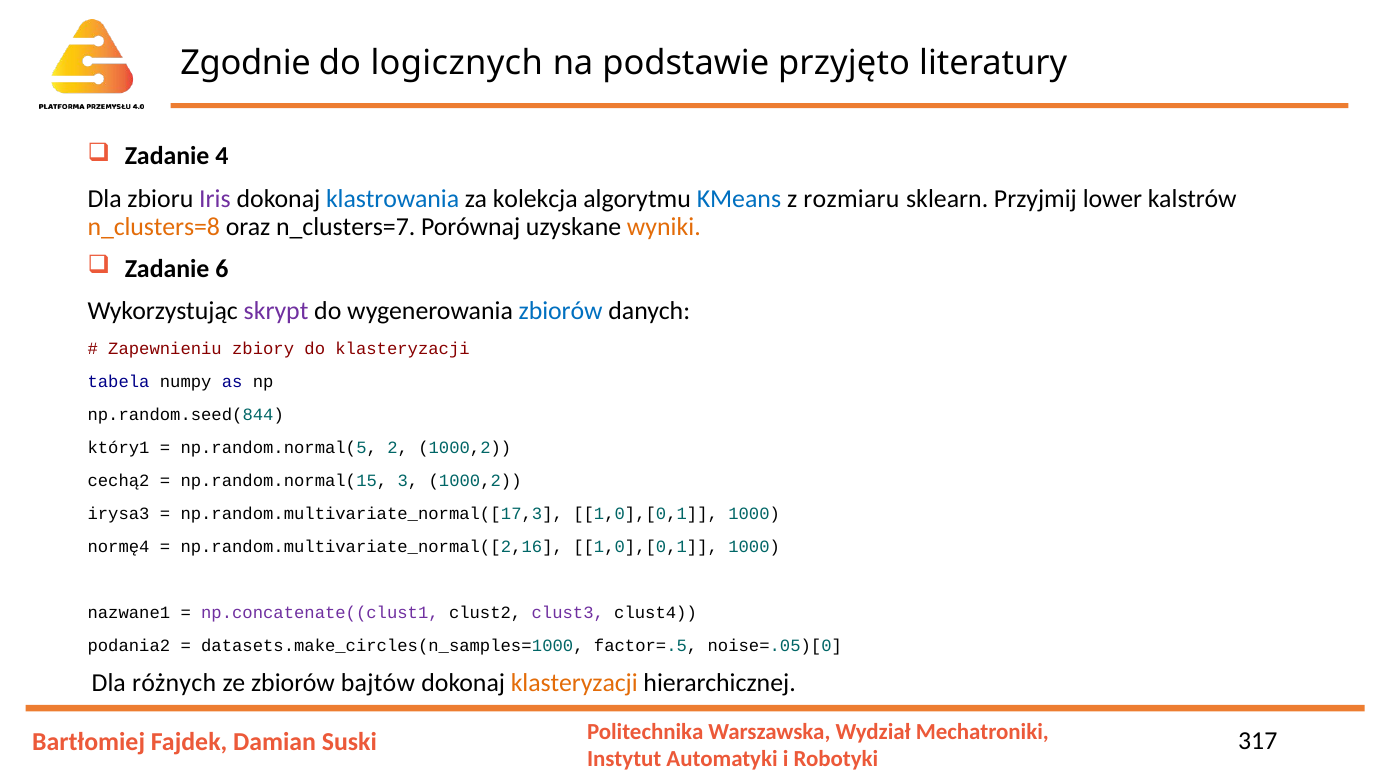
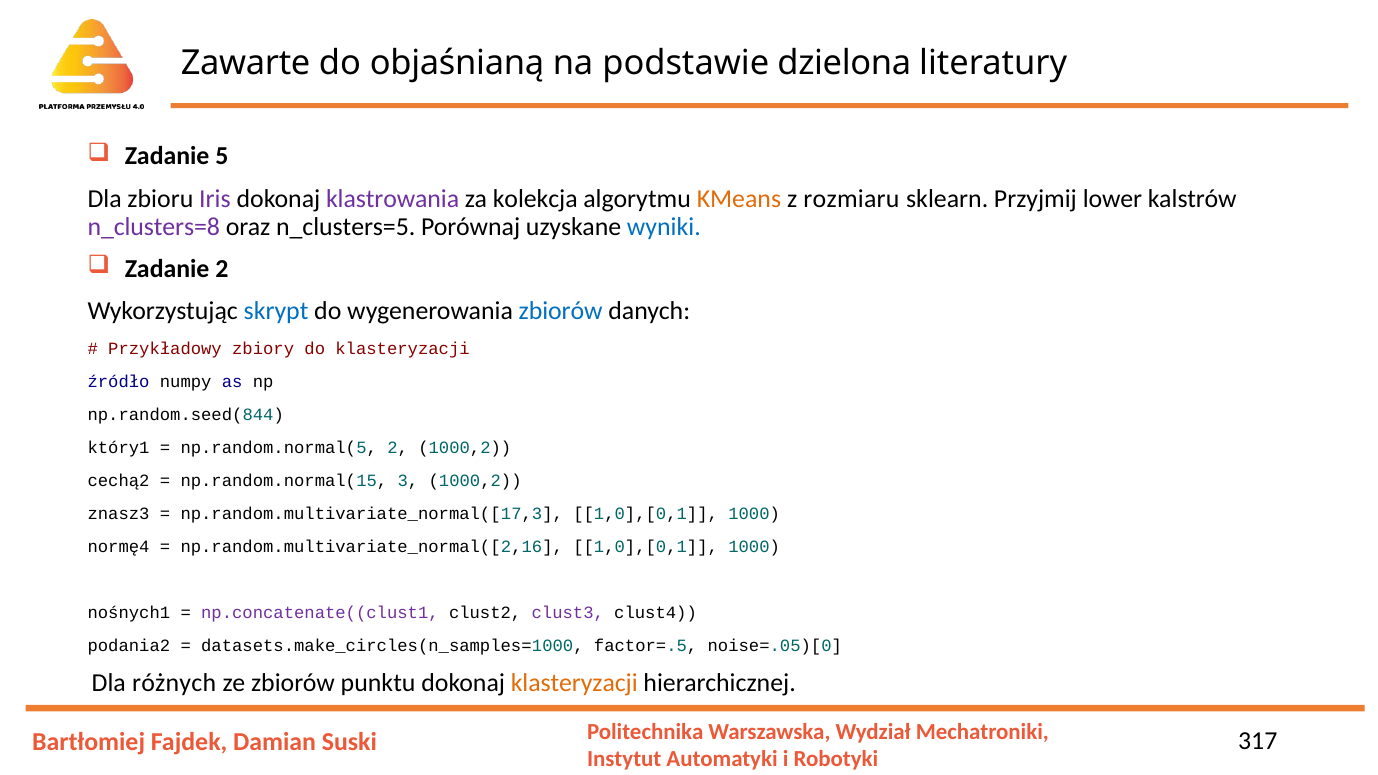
Zgodnie: Zgodnie -> Zawarte
logicznych: logicznych -> objaśnianą
przyjęto: przyjęto -> dzielona
4: 4 -> 5
klastrowania colour: blue -> purple
KMeans colour: blue -> orange
n_clusters=8 colour: orange -> purple
n_clusters=7: n_clusters=7 -> n_clusters=5
wyniki colour: orange -> blue
Zadanie 6: 6 -> 2
skrypt colour: purple -> blue
Zapewnieniu: Zapewnieniu -> Przykładowy
tabela: tabela -> źródło
irysa3: irysa3 -> znasz3
nazwane1: nazwane1 -> nośnych1
bajtów: bajtów -> punktu
